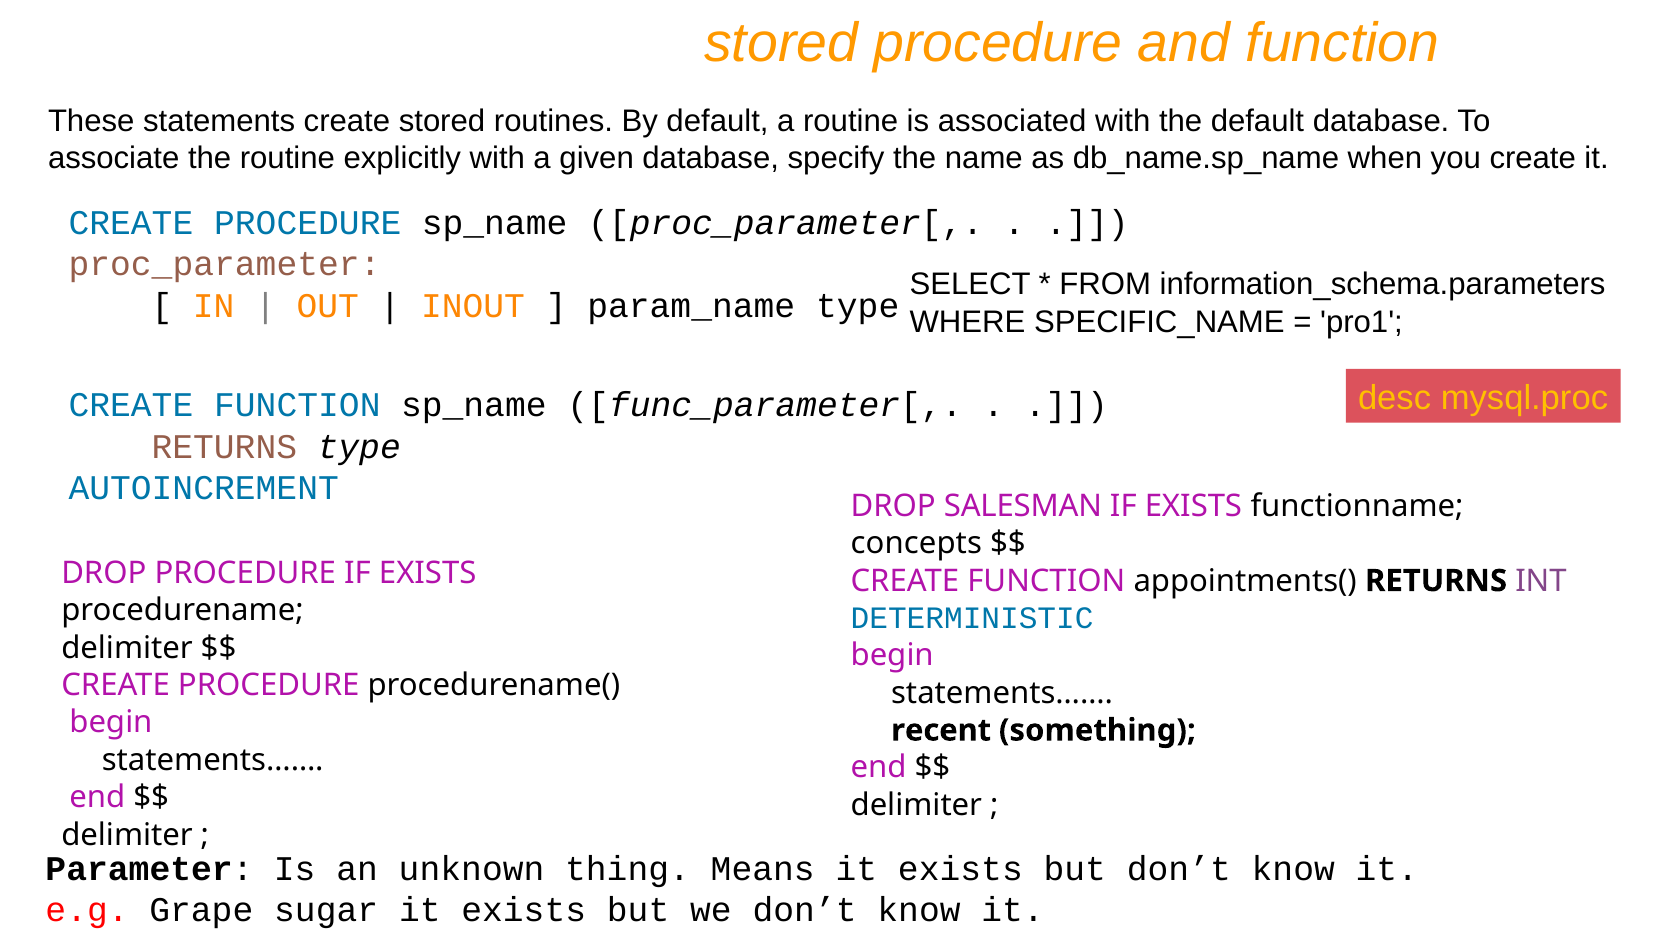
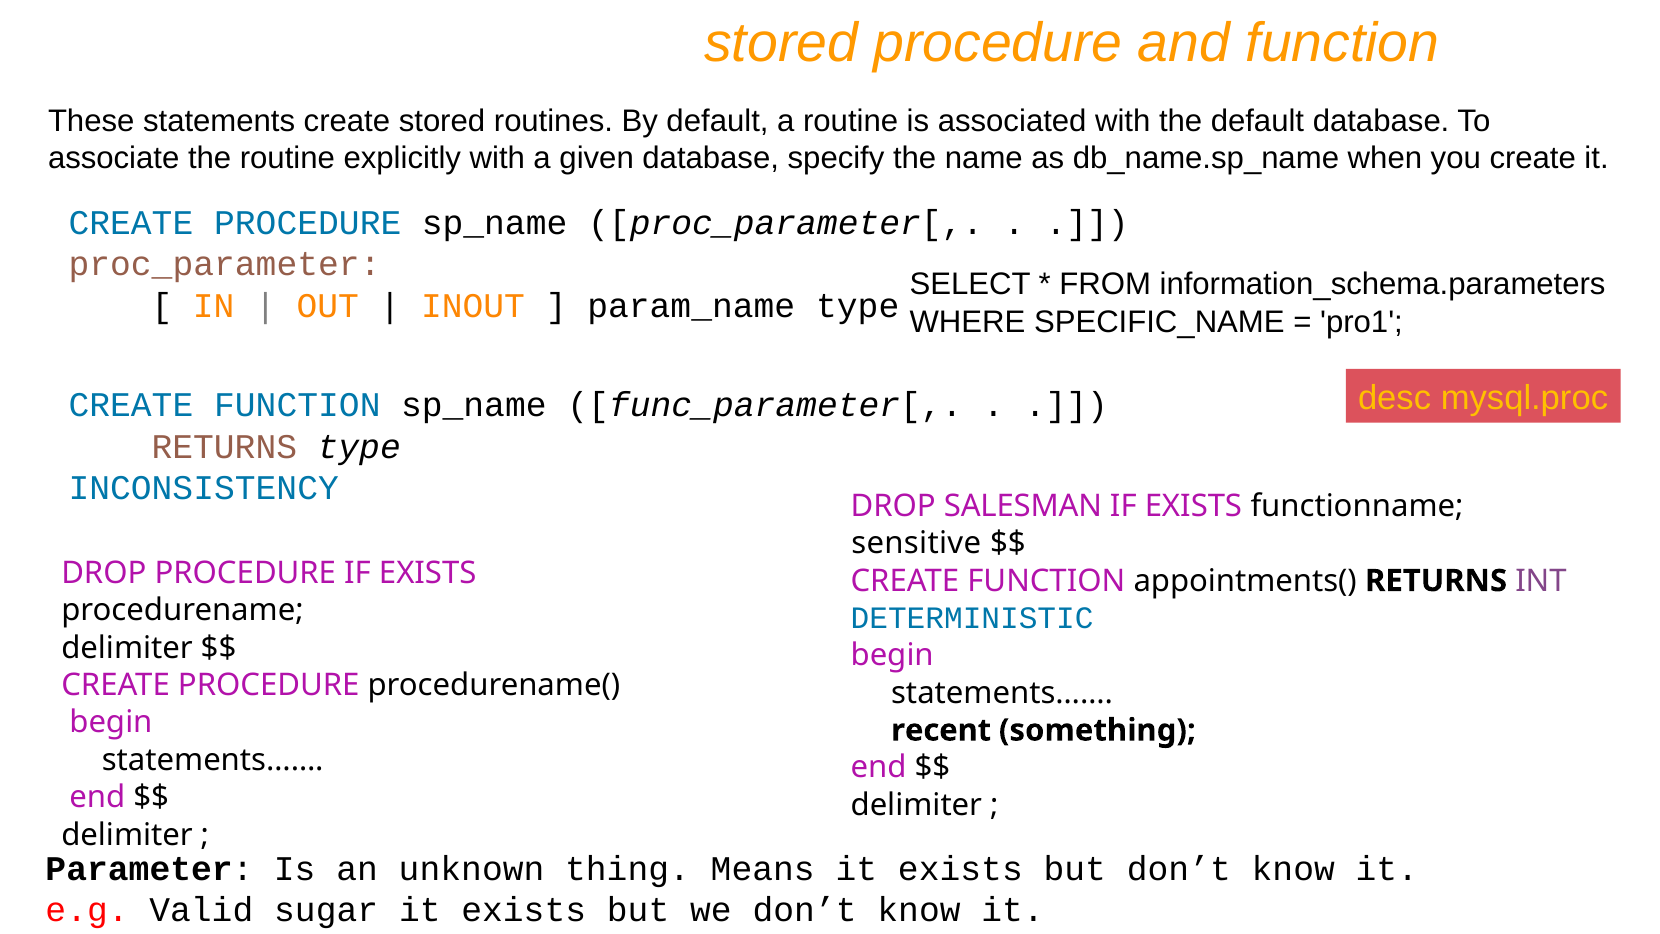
AUTOINCREMENT: AUTOINCREMENT -> INCONSISTENCY
concepts: concepts -> sensitive
Grape: Grape -> Valid
